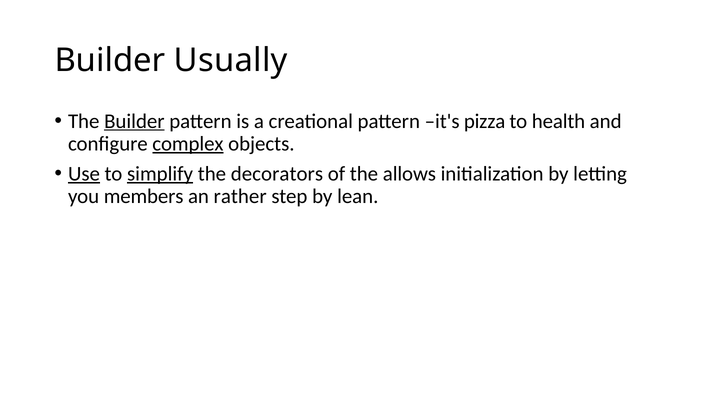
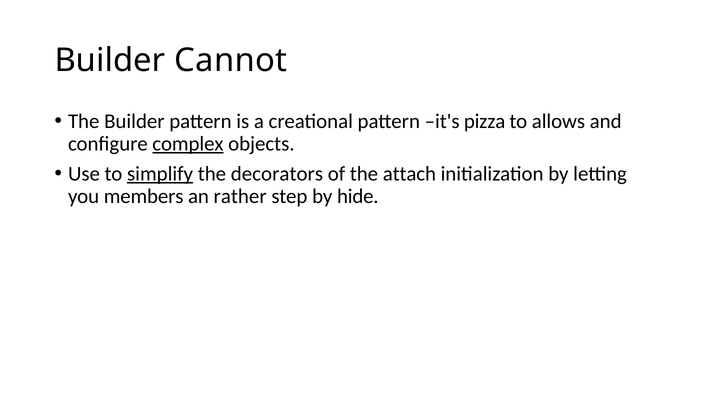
Usually: Usually -> Cannot
Builder at (134, 121) underline: present -> none
health: health -> allows
Use underline: present -> none
allows: allows -> attach
lean: lean -> hide
